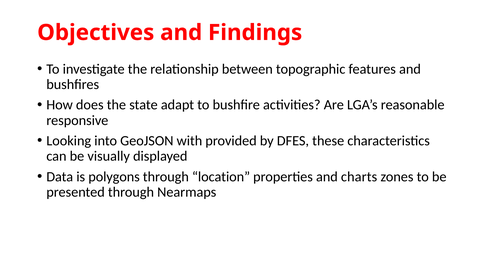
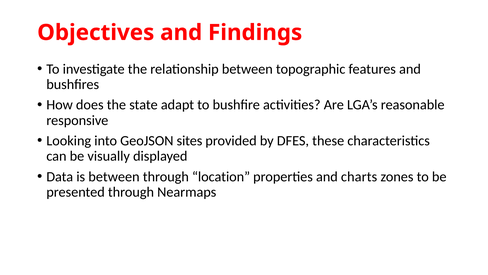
with: with -> sites
is polygons: polygons -> between
